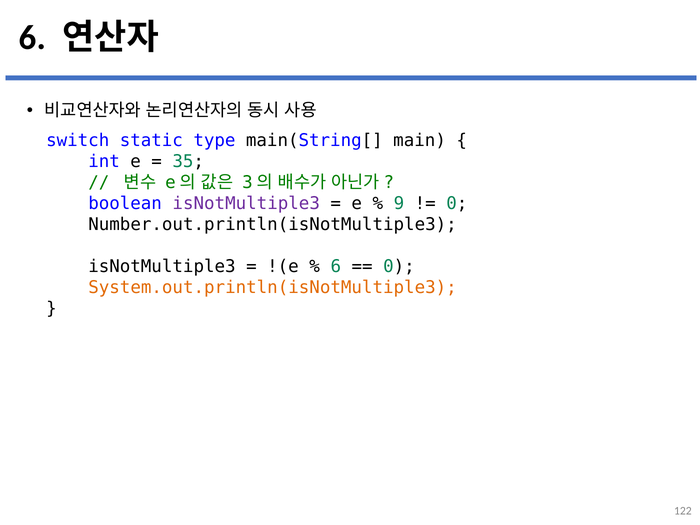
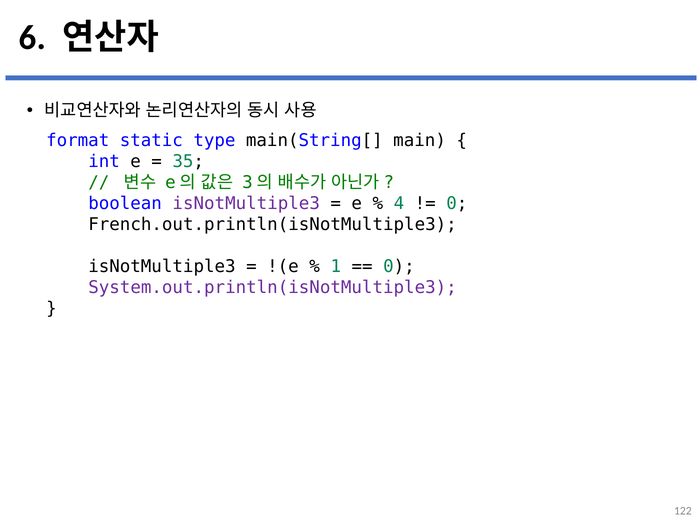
switch: switch -> format
9: 9 -> 4
Number.out.println(isNotMultiple3: Number.out.println(isNotMultiple3 -> French.out.println(isNotMultiple3
6 at (336, 266): 6 -> 1
System.out.println(isNotMultiple3 colour: orange -> purple
